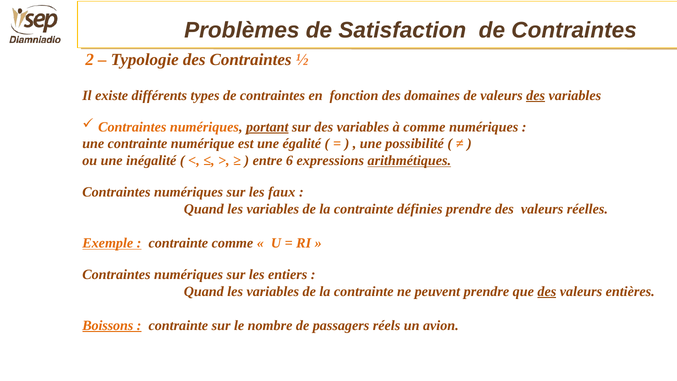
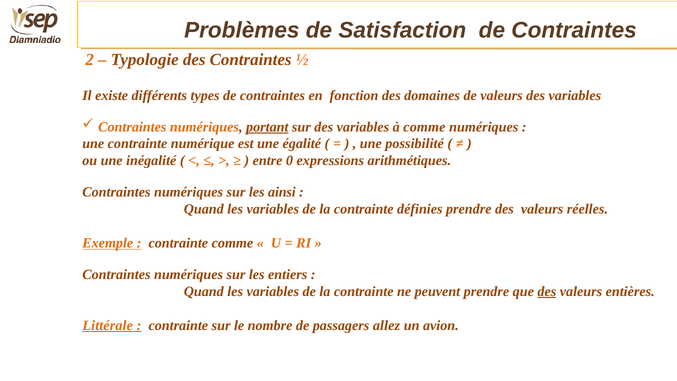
des at (536, 95) underline: present -> none
6: 6 -> 0
arithmétiques underline: present -> none
faux: faux -> ainsi
Boissons: Boissons -> Littérale
réels: réels -> allez
